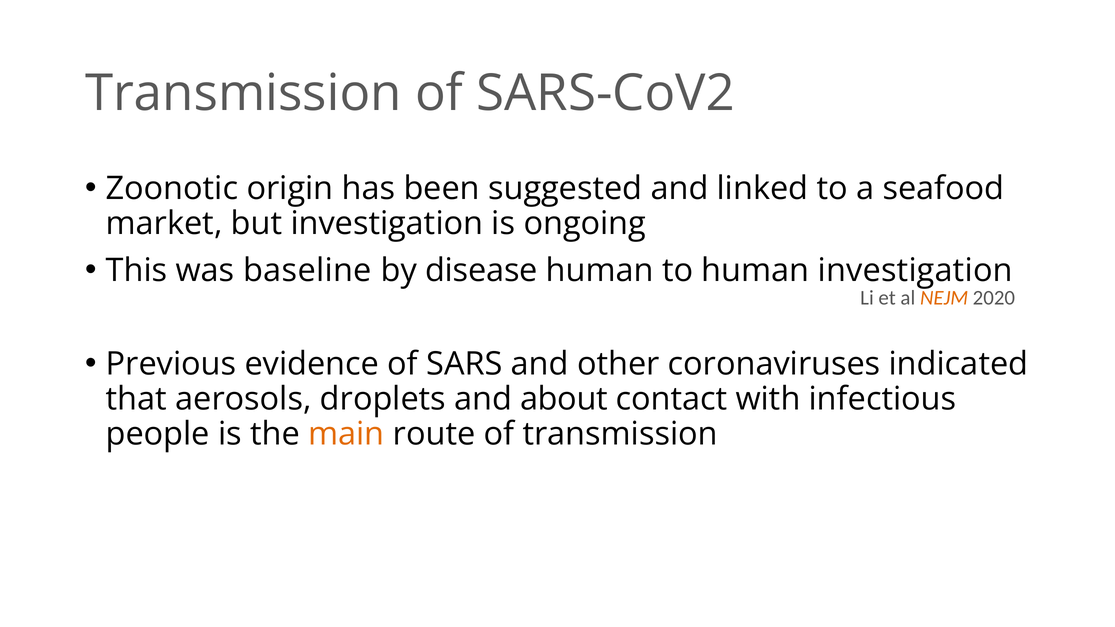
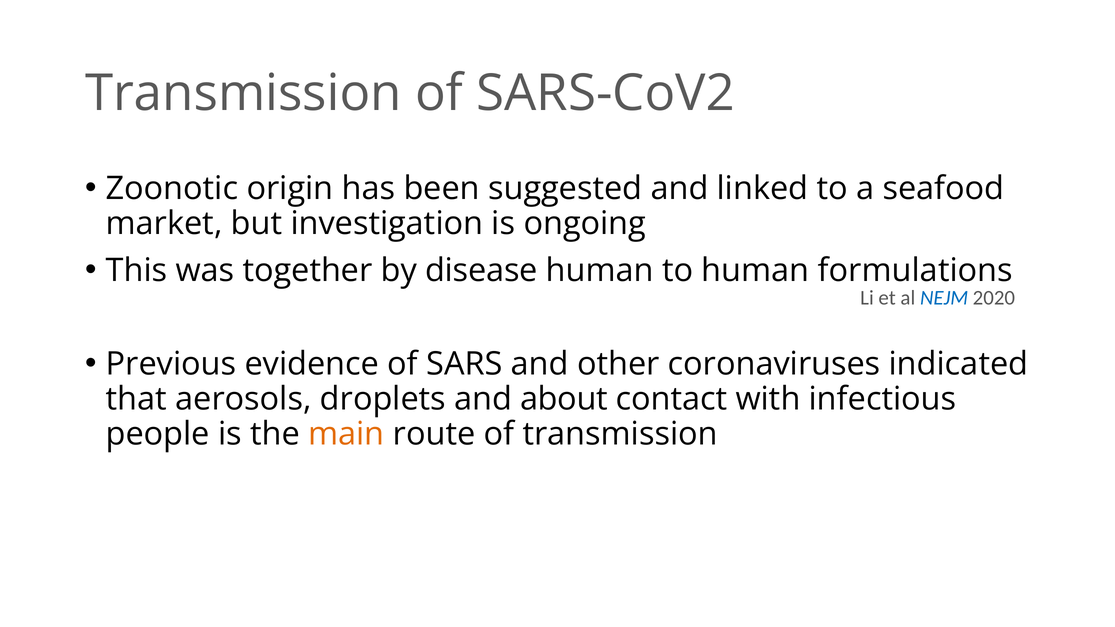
baseline: baseline -> together
human investigation: investigation -> formulations
NEJM colour: orange -> blue
